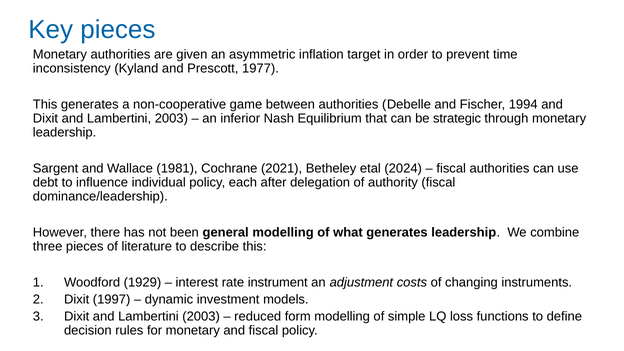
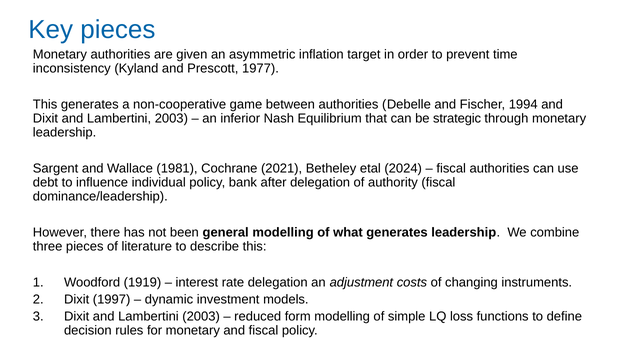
each: each -> bank
1929: 1929 -> 1919
rate instrument: instrument -> delegation
